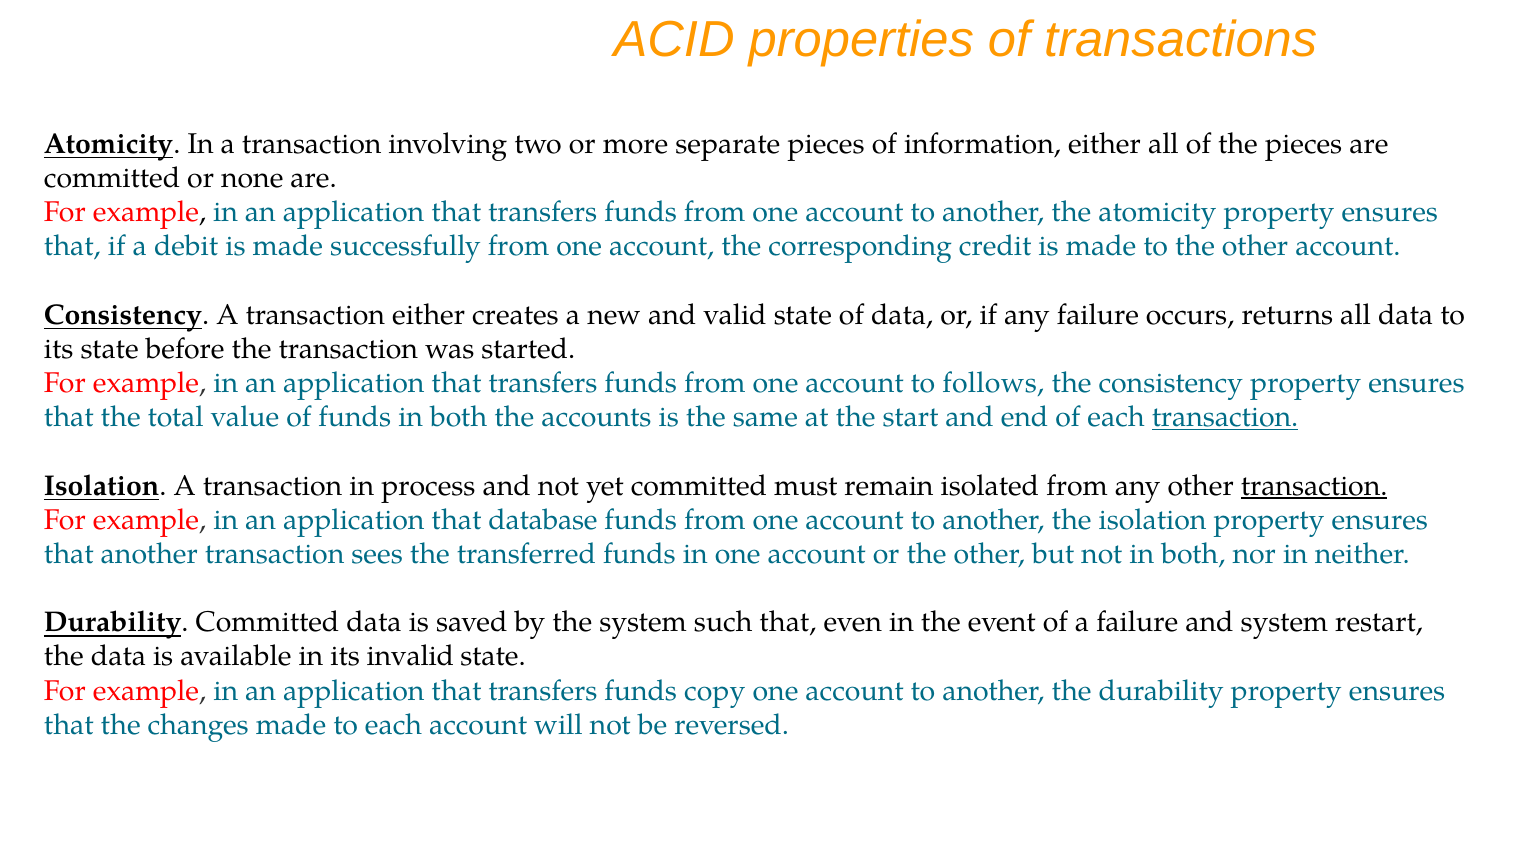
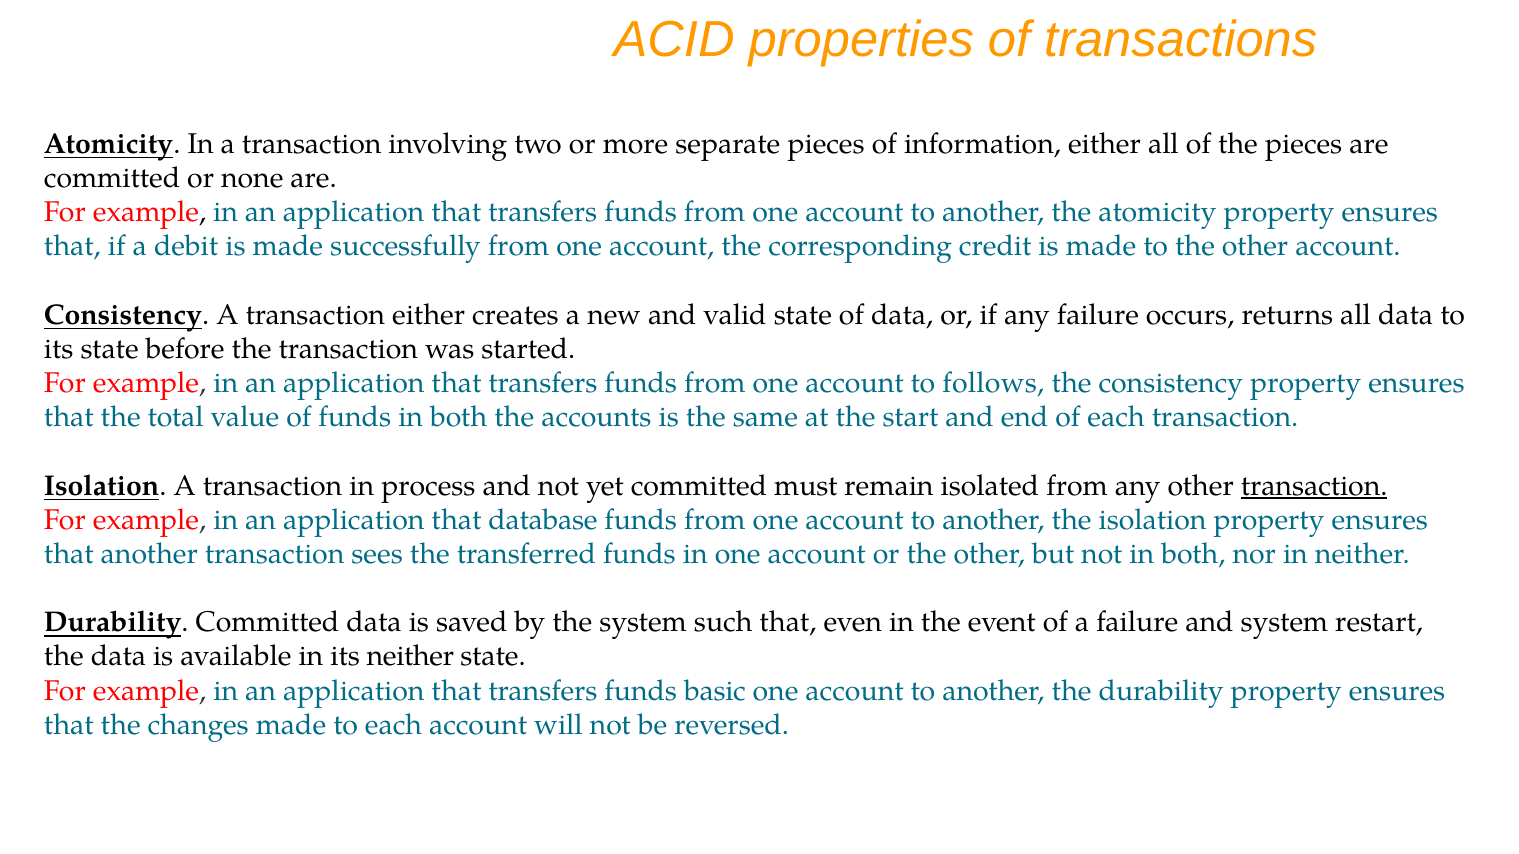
transaction at (1225, 418) underline: present -> none
its invalid: invalid -> neither
copy: copy -> basic
